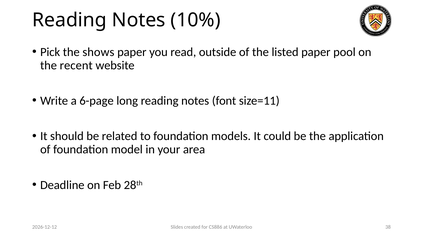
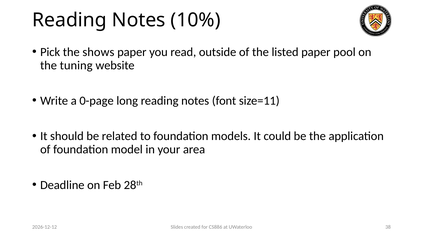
recent: recent -> tuning
6-page: 6-page -> 0-page
